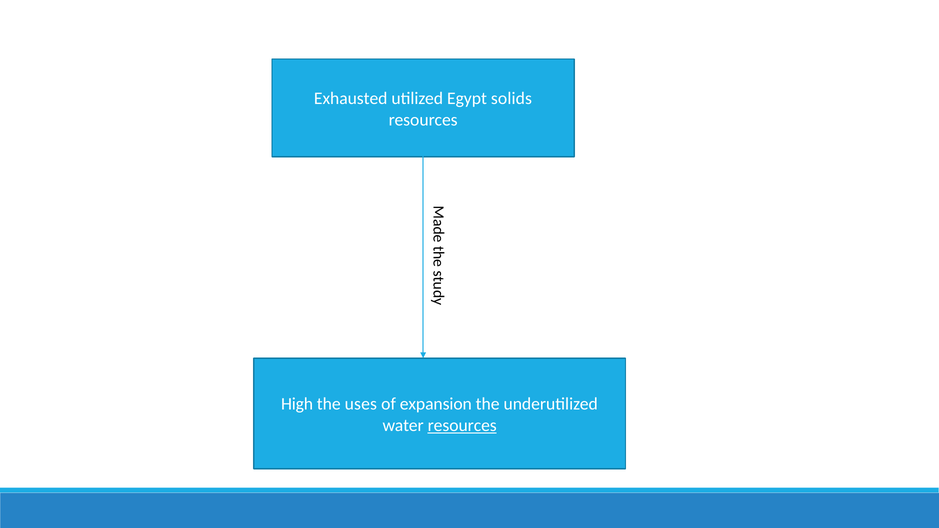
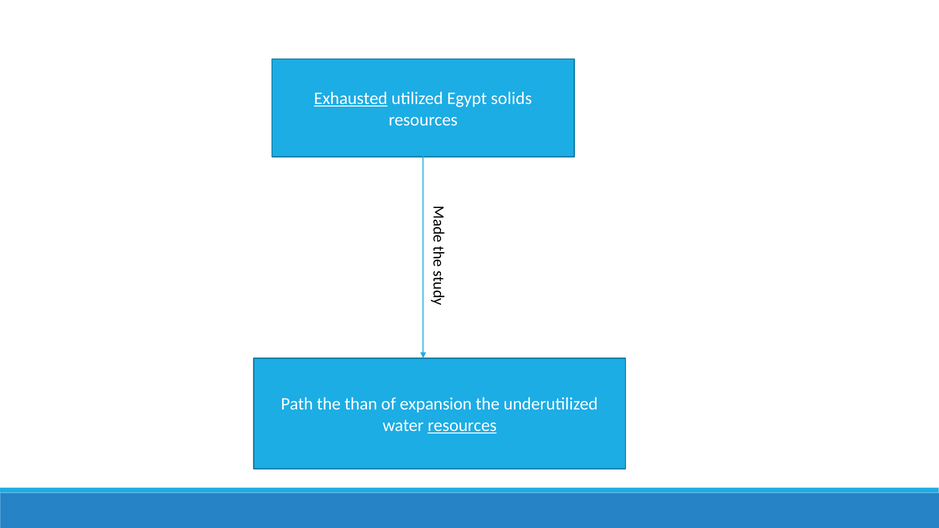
Exhausted underline: none -> present
High: High -> Path
uses: uses -> than
